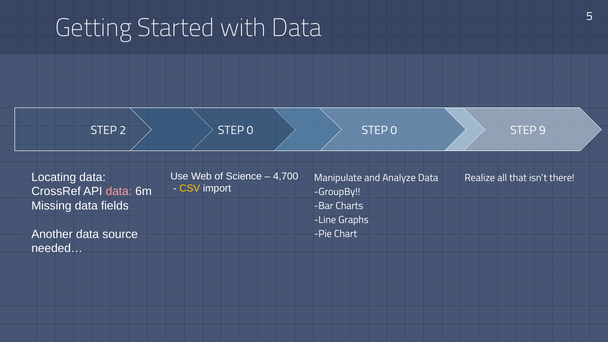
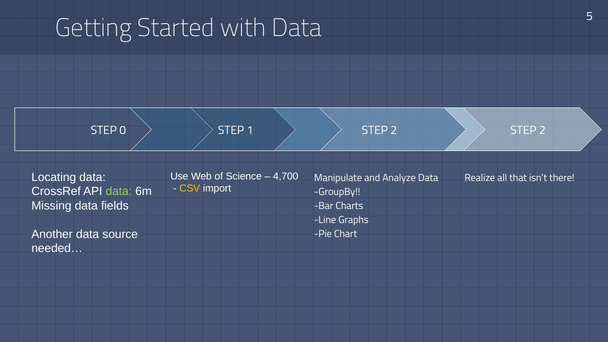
2: 2 -> 0
0 at (250, 130): 0 -> 1
0 at (394, 130): 0 -> 2
9 at (542, 130): 9 -> 2
data at (119, 192) colour: pink -> light green
